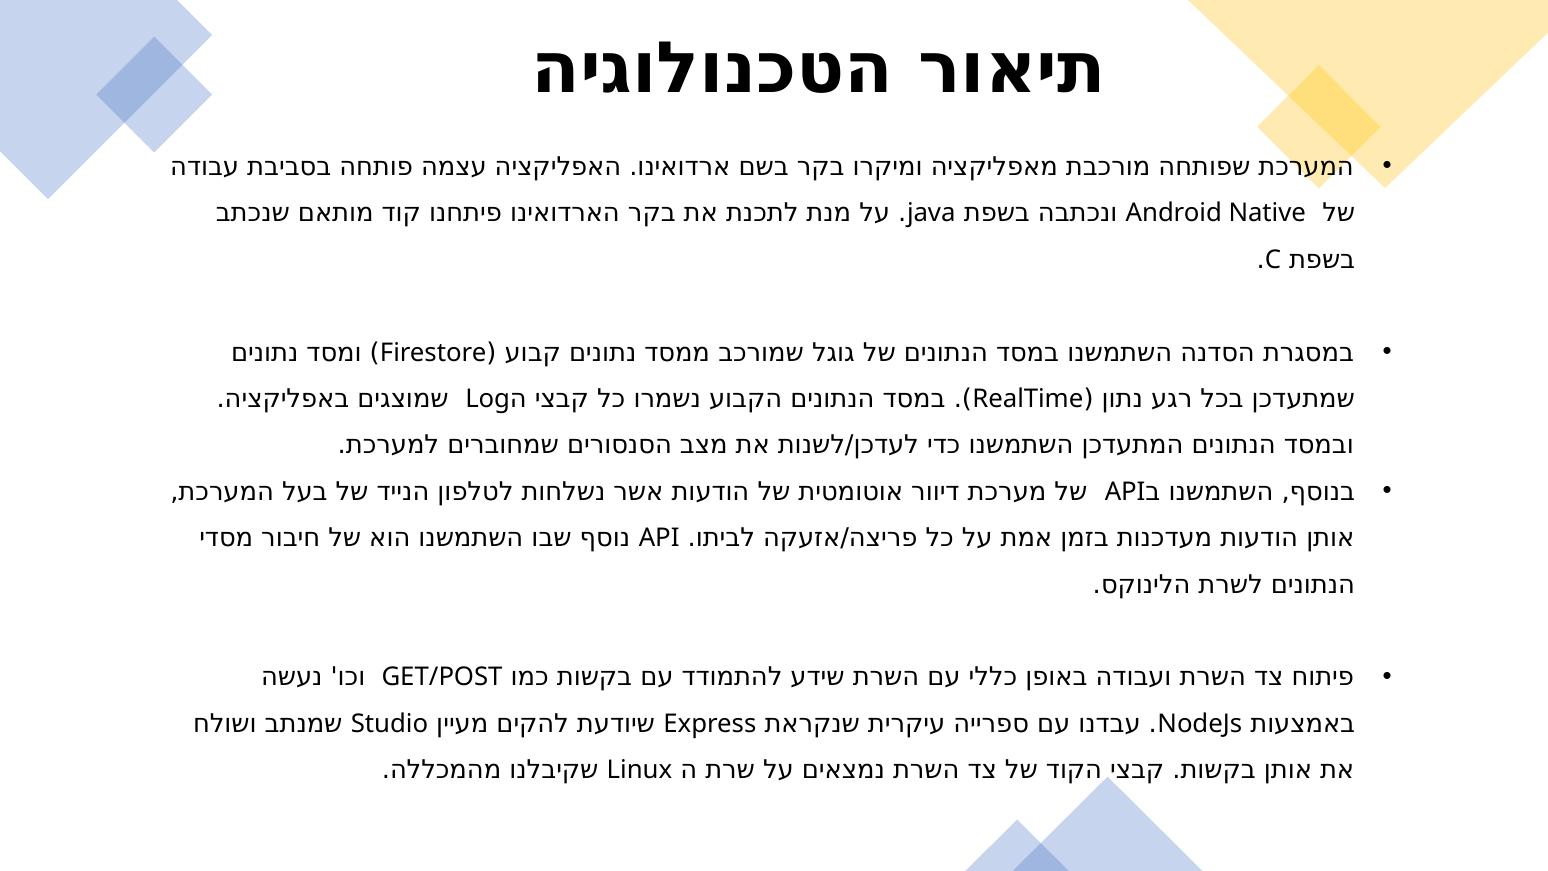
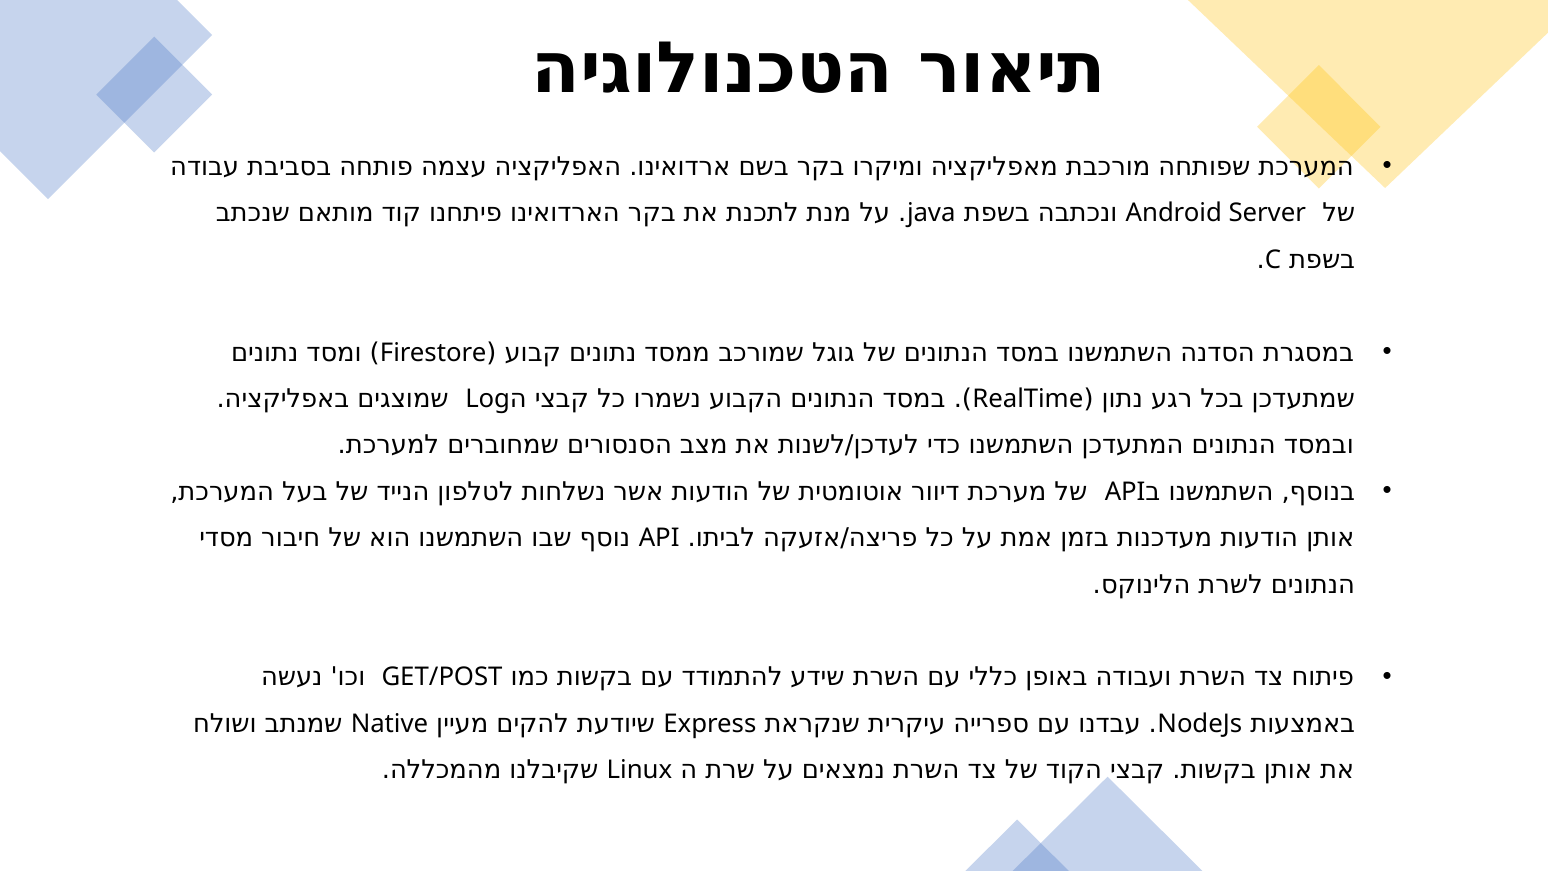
Native: Native -> Server
Studio: Studio -> Native
